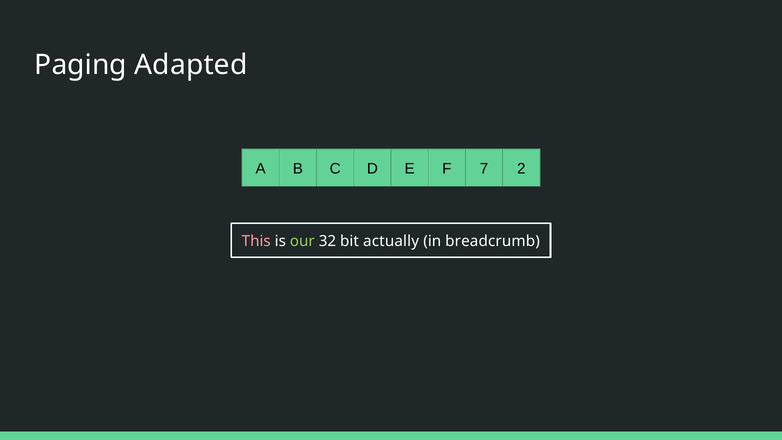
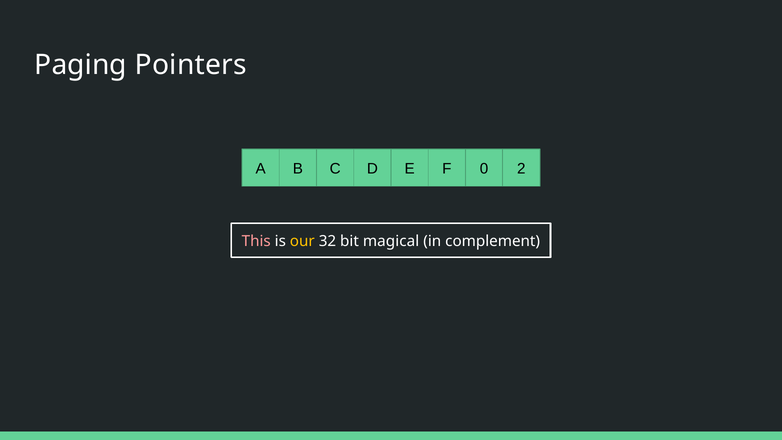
Adapted: Adapted -> Pointers
7: 7 -> 0
our colour: light green -> yellow
actually: actually -> magical
breadcrumb: breadcrumb -> complement
